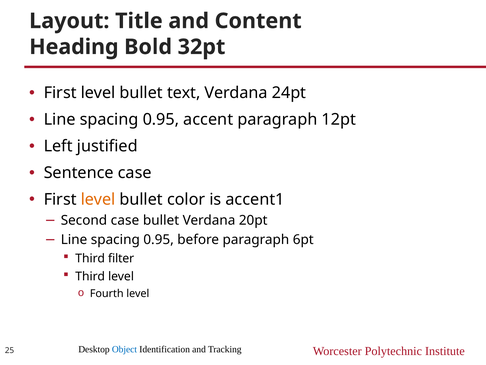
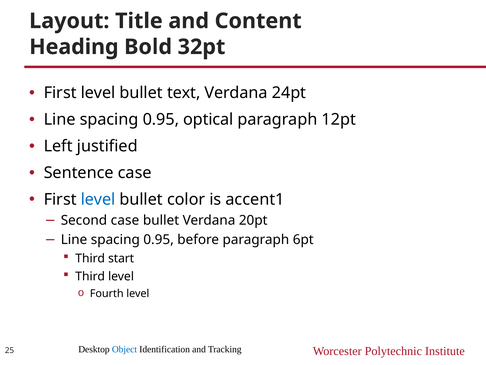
accent: accent -> optical
level at (98, 199) colour: orange -> blue
filter: filter -> start
